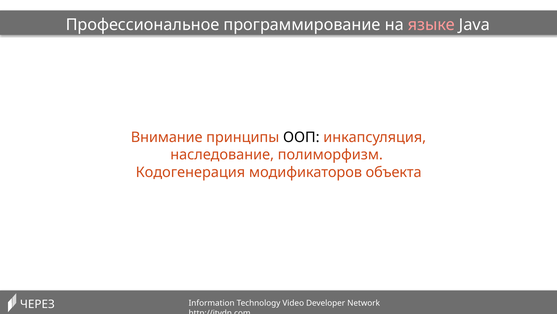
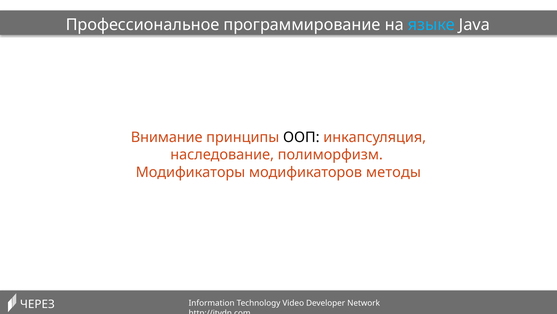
языке colour: pink -> light blue
Кодогенерация: Кодогенерация -> Модификаторы
объекта: объекта -> методы
